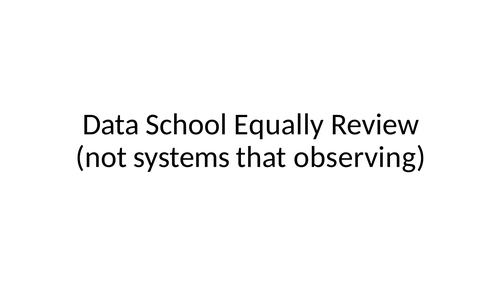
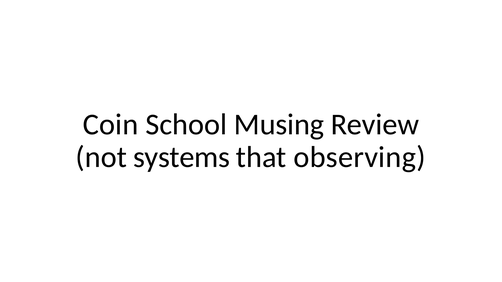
Data: Data -> Coin
Equally: Equally -> Musing
